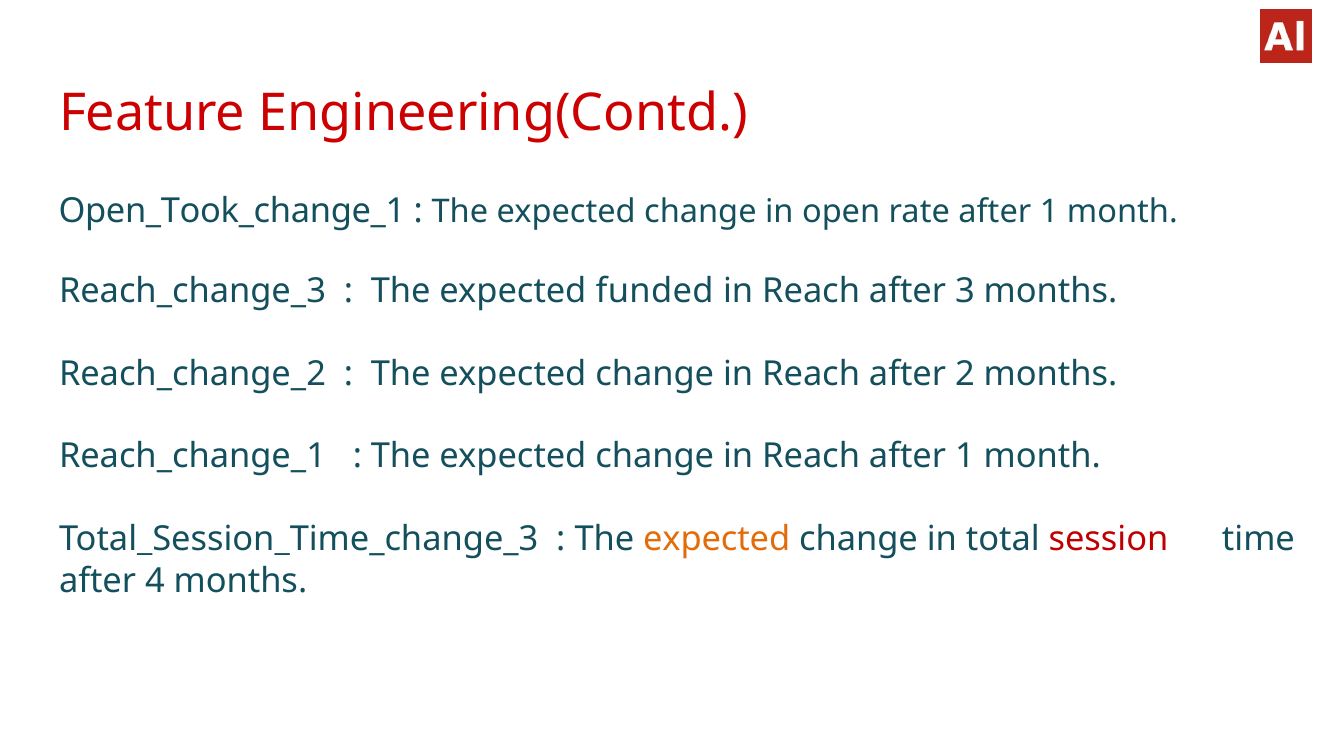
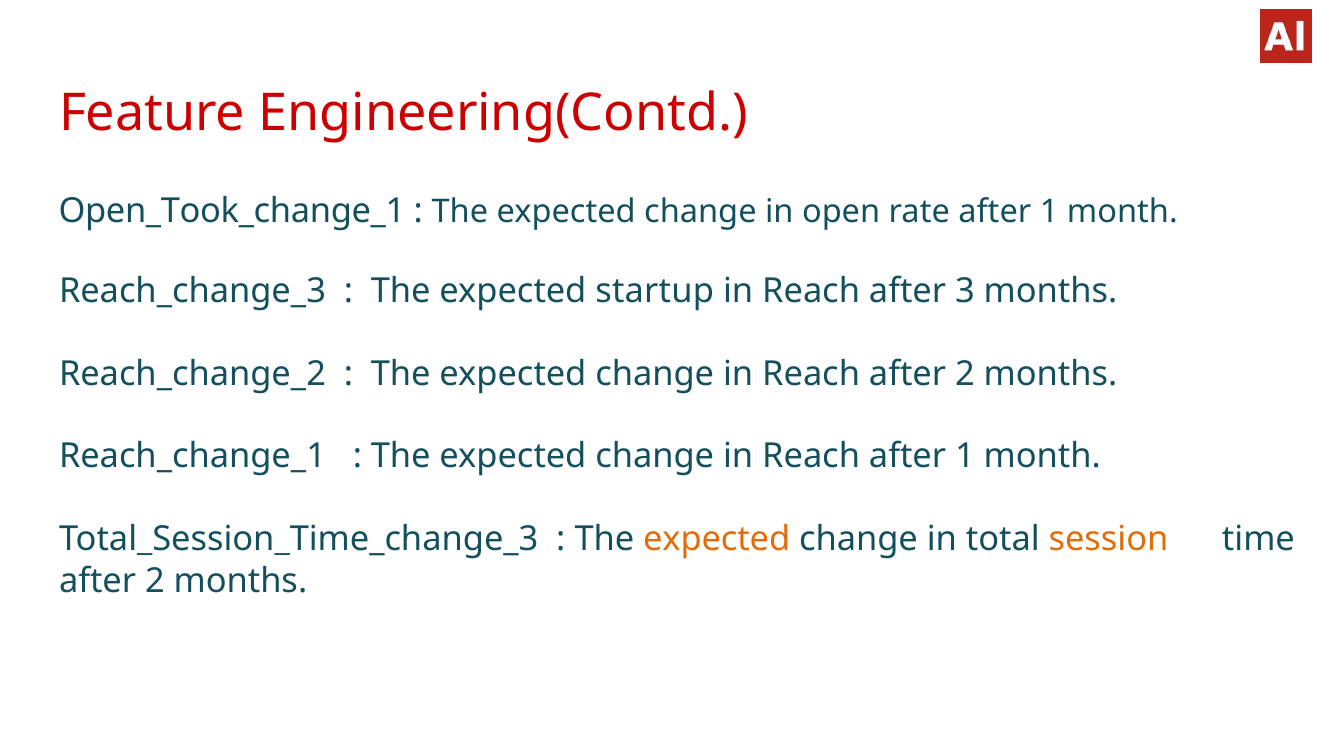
funded: funded -> startup
session colour: red -> orange
4 at (155, 581): 4 -> 2
